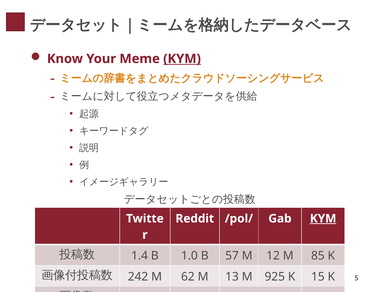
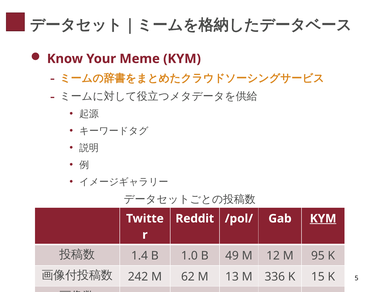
KYM at (182, 59) underline: present -> none
57: 57 -> 49
85: 85 -> 95
925: 925 -> 336
